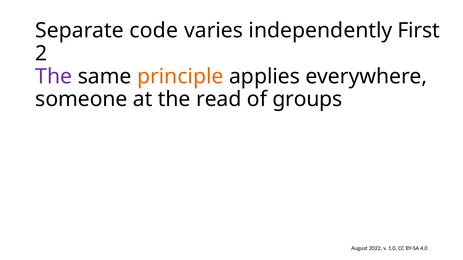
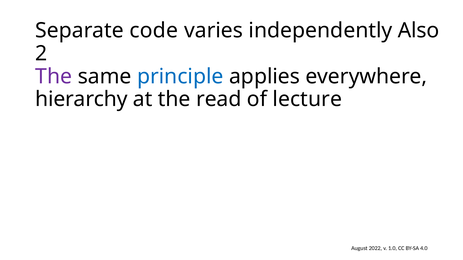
First: First -> Also
principle colour: orange -> blue
someone: someone -> hierarchy
groups: groups -> lecture
